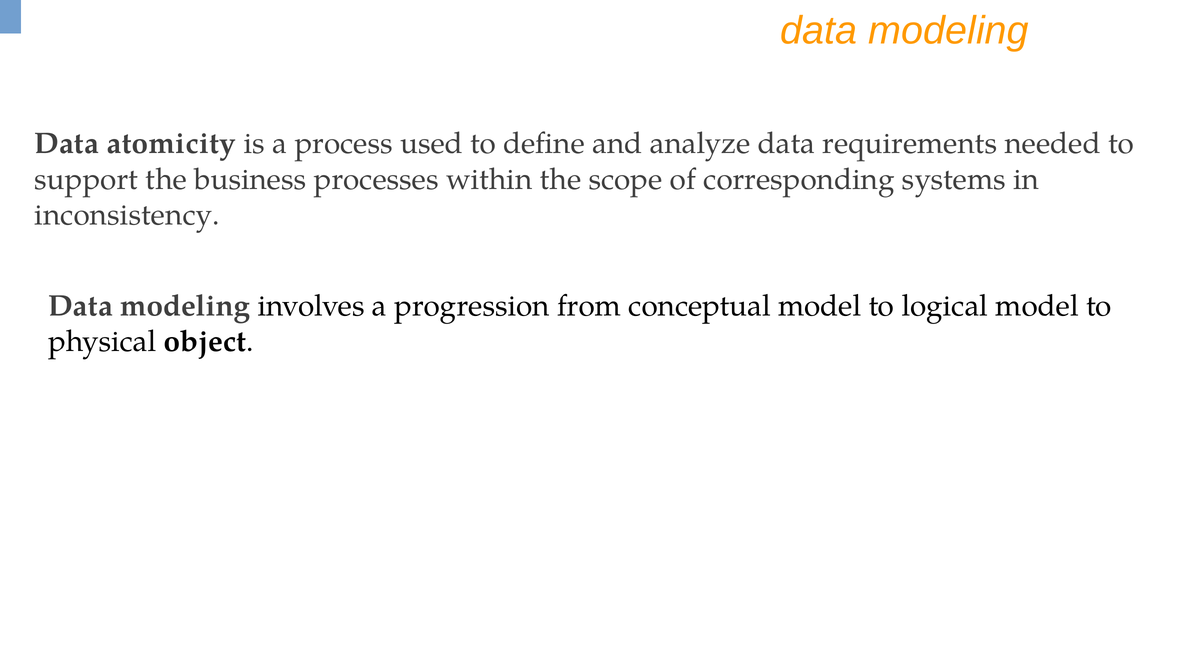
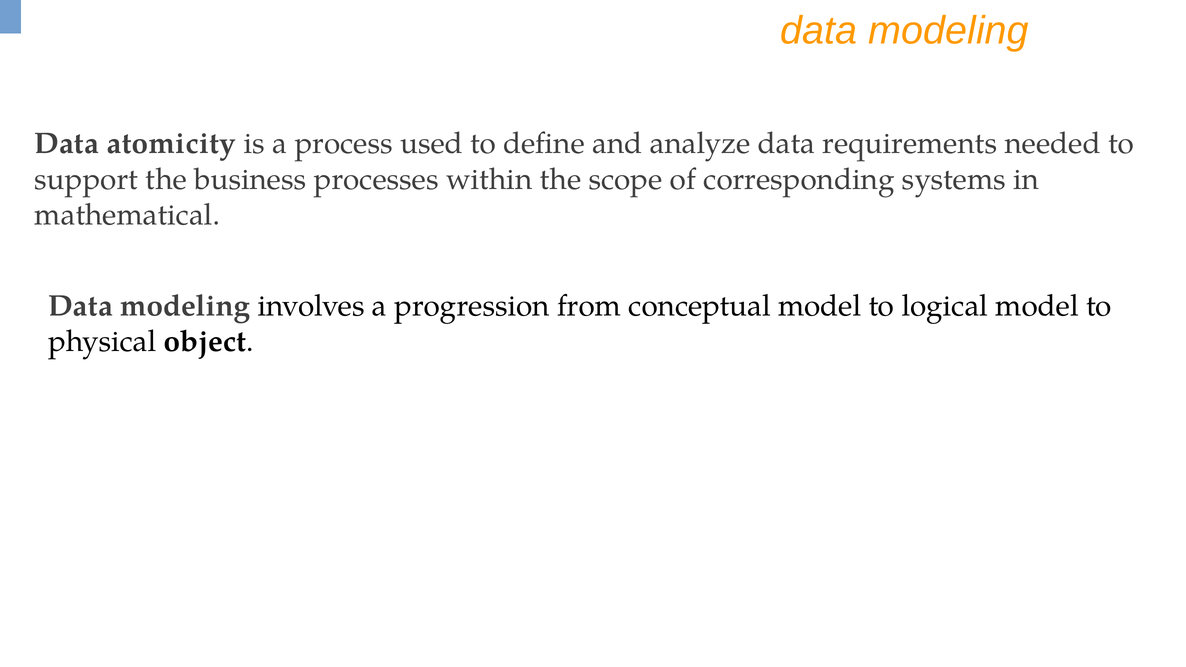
inconsistency: inconsistency -> mathematical
